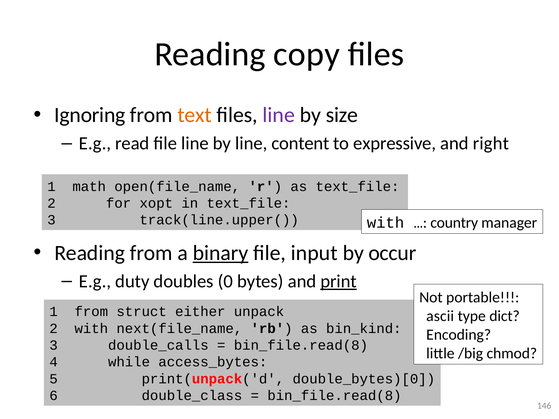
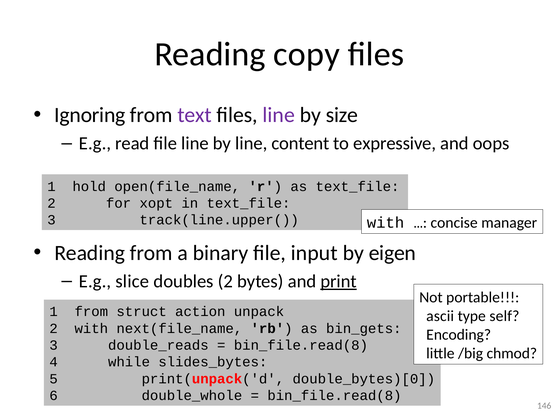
text colour: orange -> purple
right: right -> oops
math: math -> hold
country: country -> concise
binary underline: present -> none
occur: occur -> eigen
duty: duty -> slice
doubles 0: 0 -> 2
either: either -> action
dict: dict -> self
bin_kind: bin_kind -> bin_gets
double_calls: double_calls -> double_reads
access_bytes: access_bytes -> slides_bytes
double_class: double_class -> double_whole
